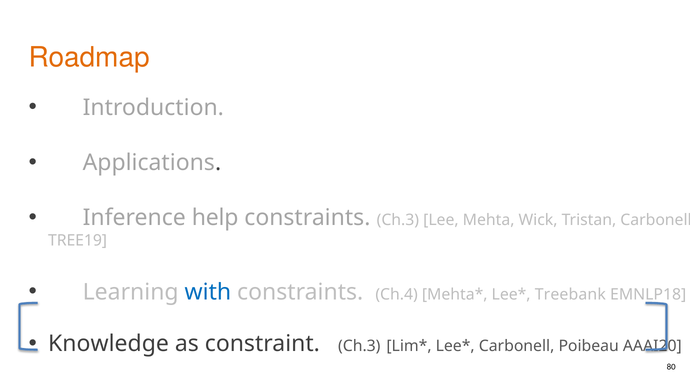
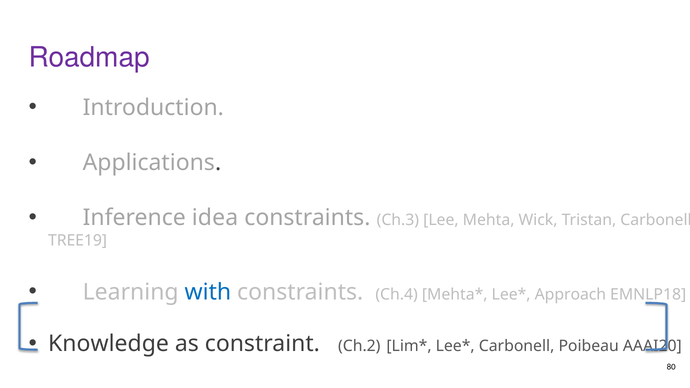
Roadmap colour: orange -> purple
help: help -> idea
Treebank: Treebank -> Approach
constraint Ch.3: Ch.3 -> Ch.2
